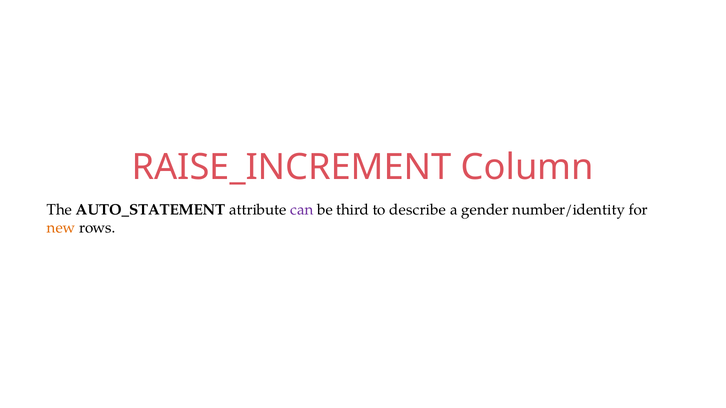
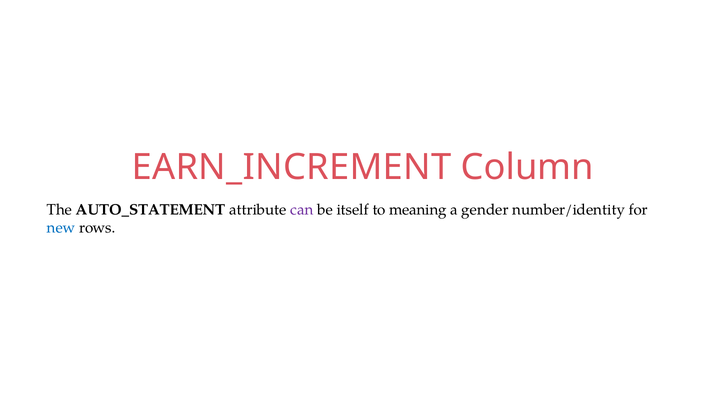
RAISE_INCREMENT: RAISE_INCREMENT -> EARN_INCREMENT
third: third -> itself
describe: describe -> meaning
new colour: orange -> blue
